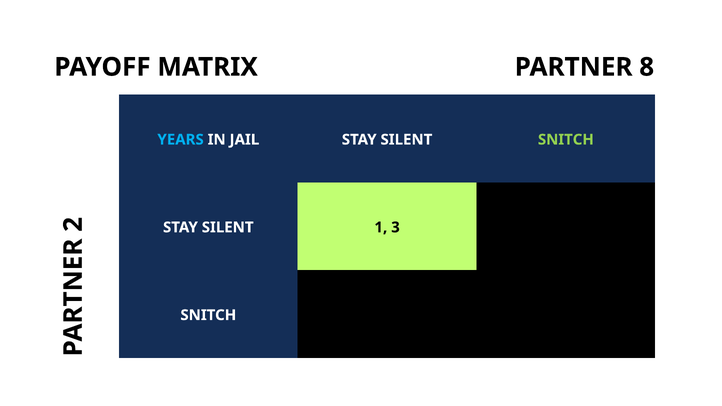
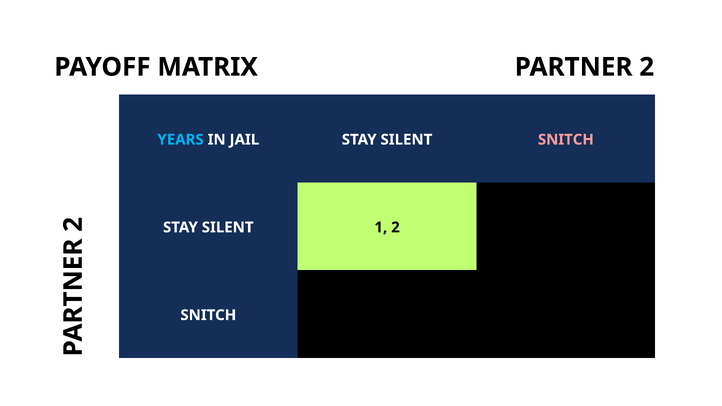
PARTNER 8: 8 -> 2
SNITCH at (566, 140) colour: light green -> pink
1 3: 3 -> 2
